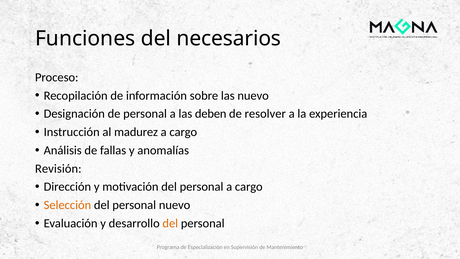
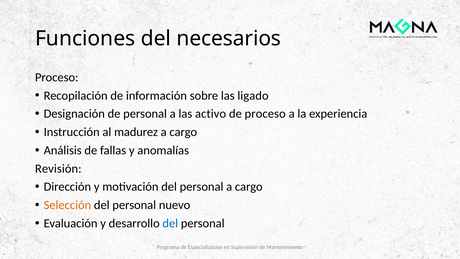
las nuevo: nuevo -> ligado
deben: deben -> activo
de resolver: resolver -> proceso
del at (170, 223) colour: orange -> blue
